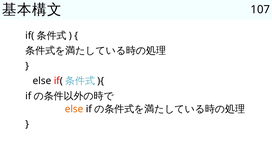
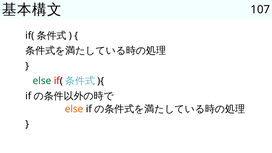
else at (42, 81) colour: black -> green
